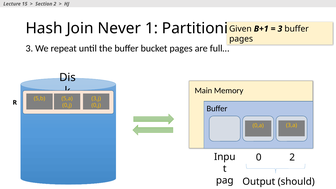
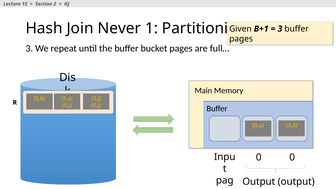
0 2: 2 -> 0
Output should: should -> output
